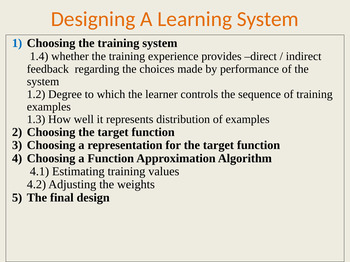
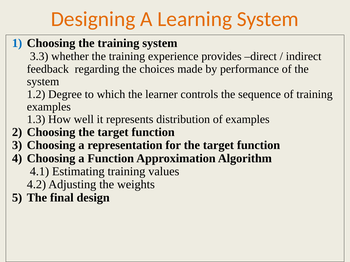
1.4: 1.4 -> 3.3
